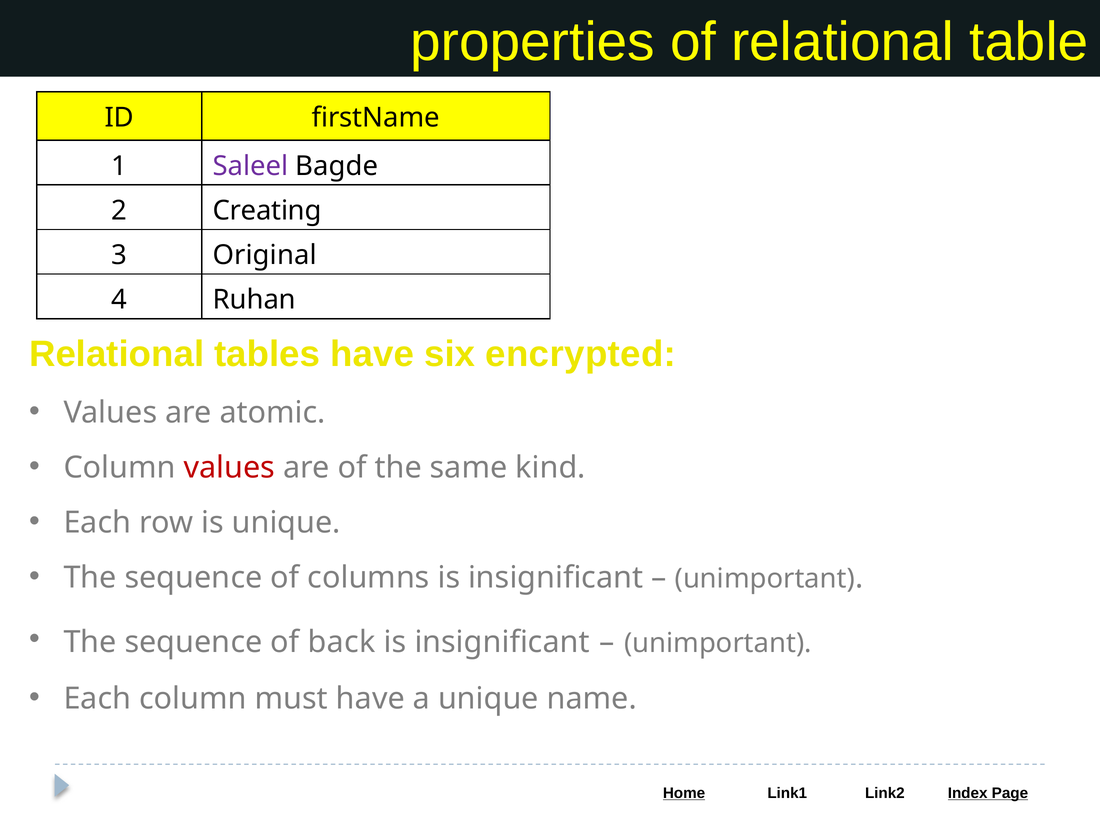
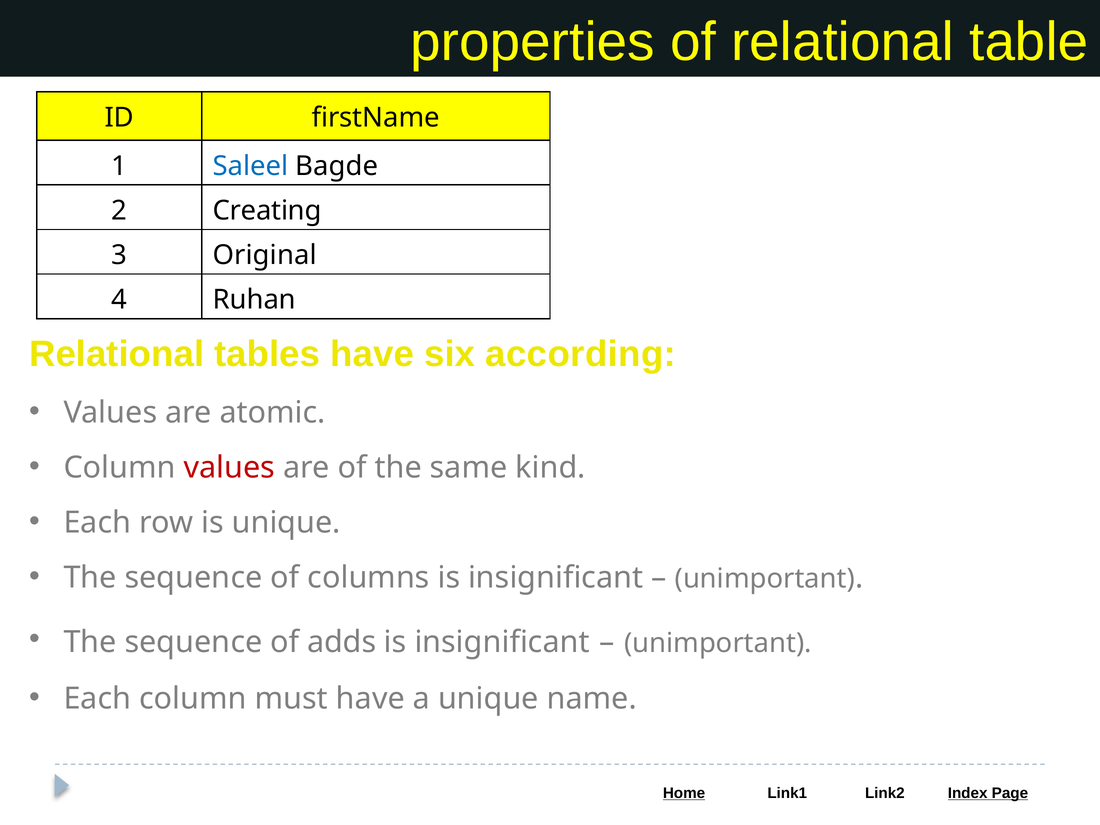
Saleel colour: purple -> blue
encrypted: encrypted -> according
back: back -> adds
